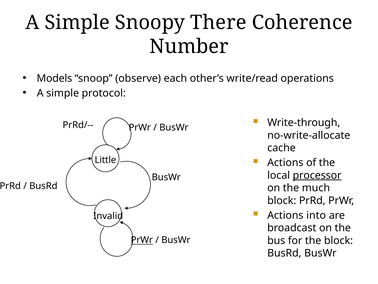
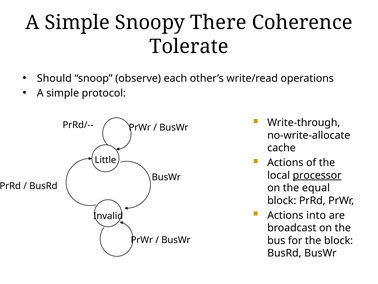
Number: Number -> Tolerate
Models: Models -> Should
much: much -> equal
PrWr at (142, 240) underline: present -> none
